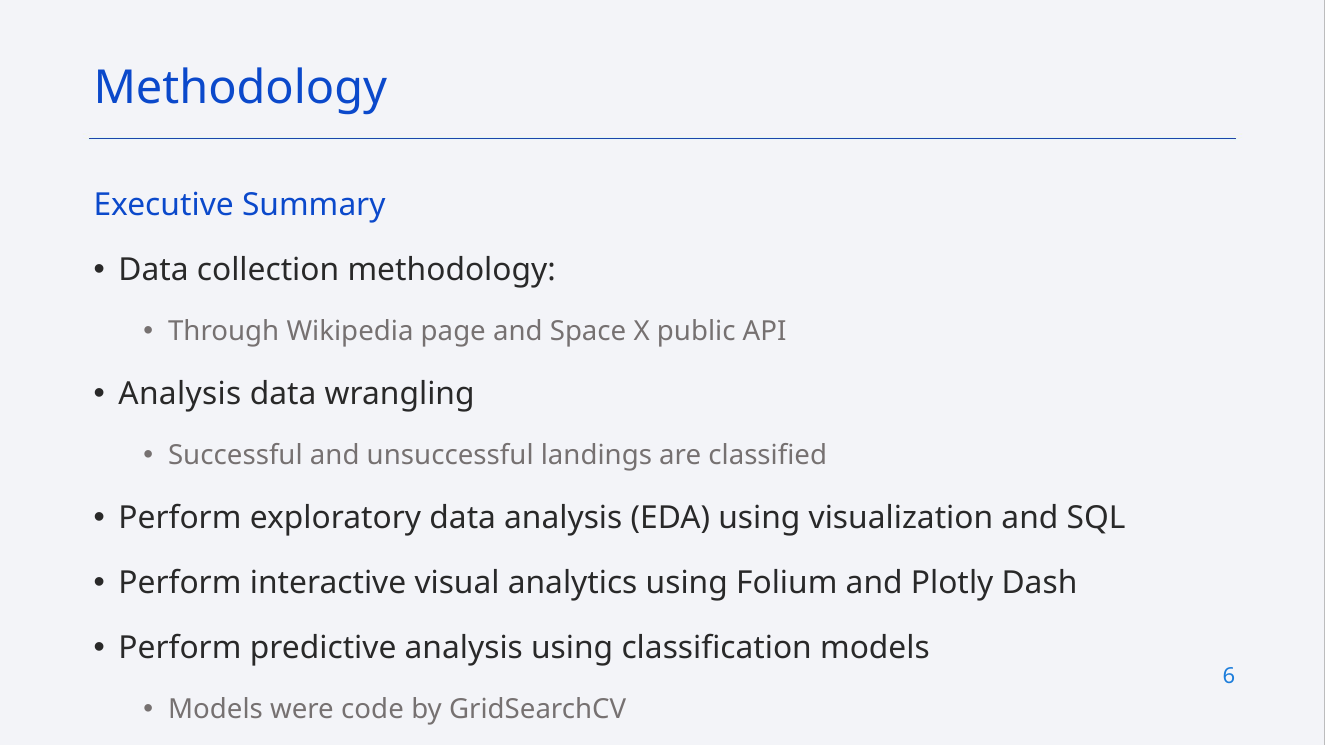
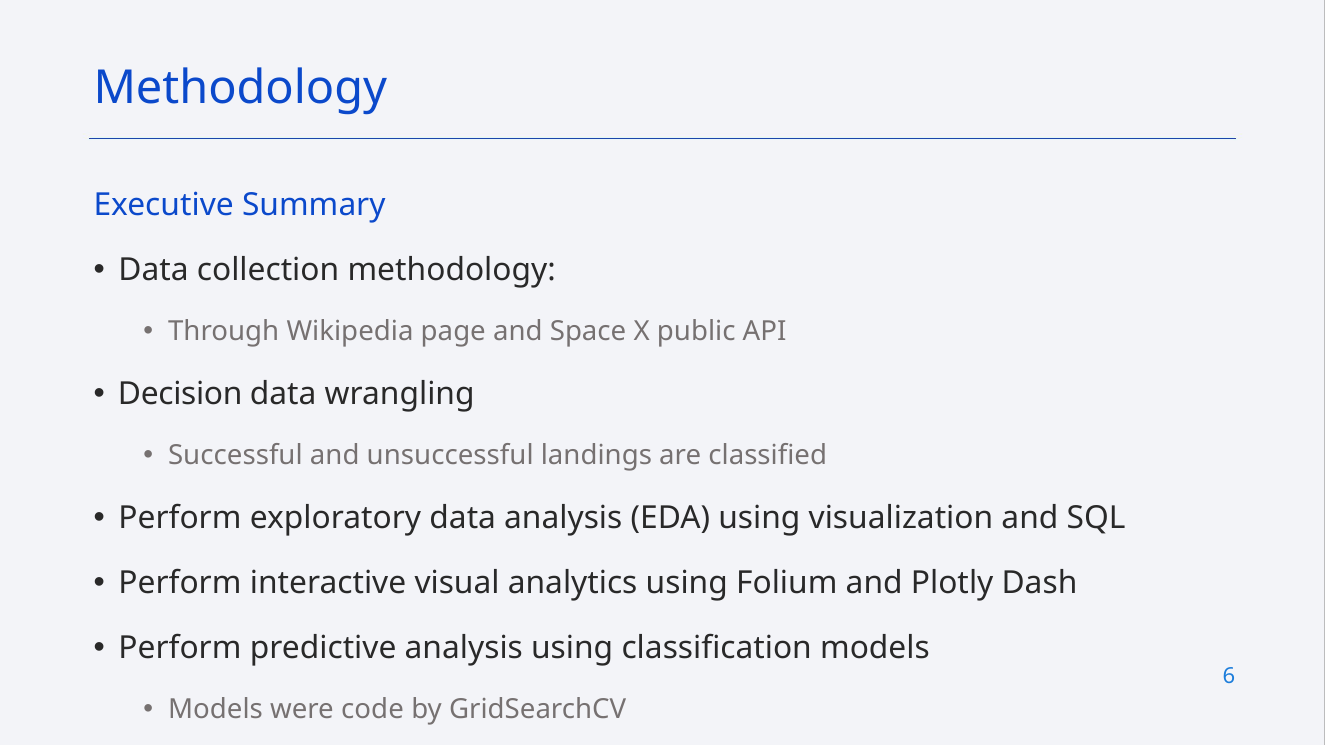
Analysis at (180, 395): Analysis -> Decision
